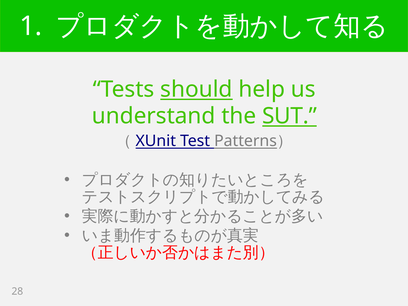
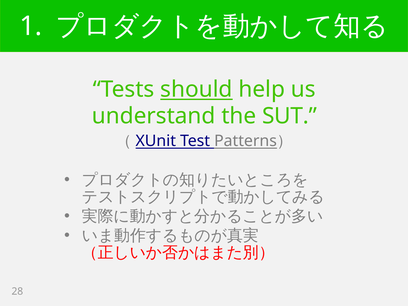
SUT underline: present -> none
